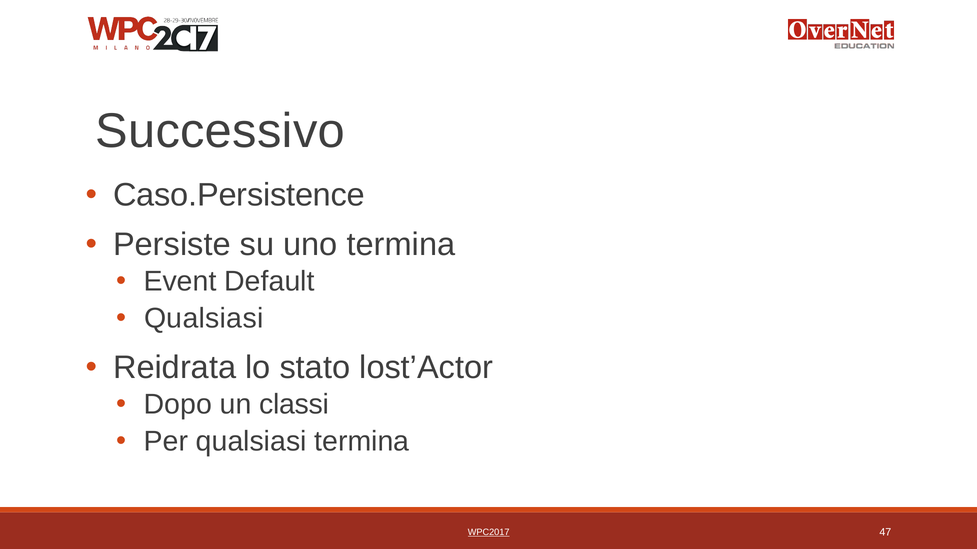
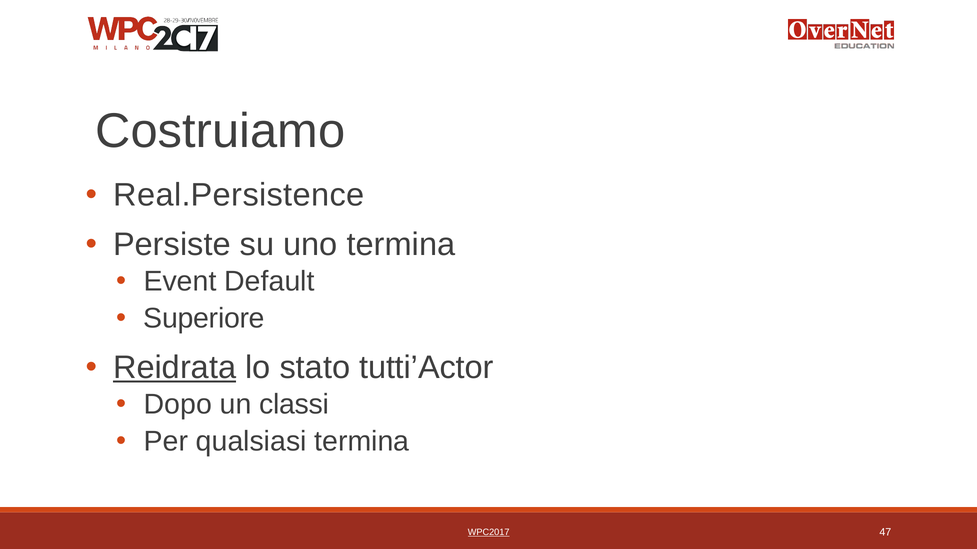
Successivo: Successivo -> Costruiamo
Caso.Persistence: Caso.Persistence -> Real.Persistence
Qualsiasi at (204, 319): Qualsiasi -> Superiore
Reidrata underline: none -> present
lost’Actor: lost’Actor -> tutti’Actor
